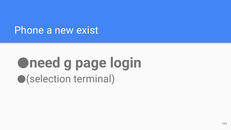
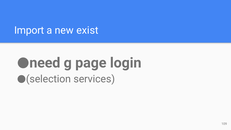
Phone: Phone -> Import
terminal: terminal -> services
